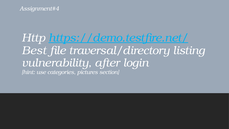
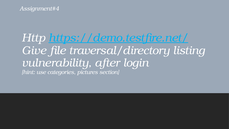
Best: Best -> Give
